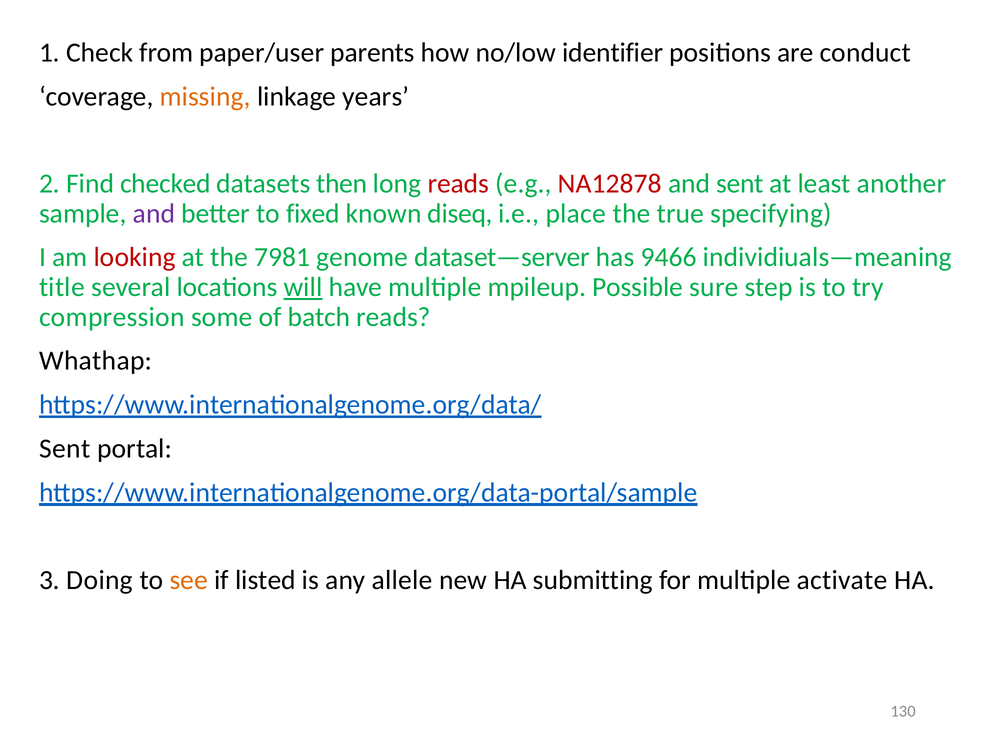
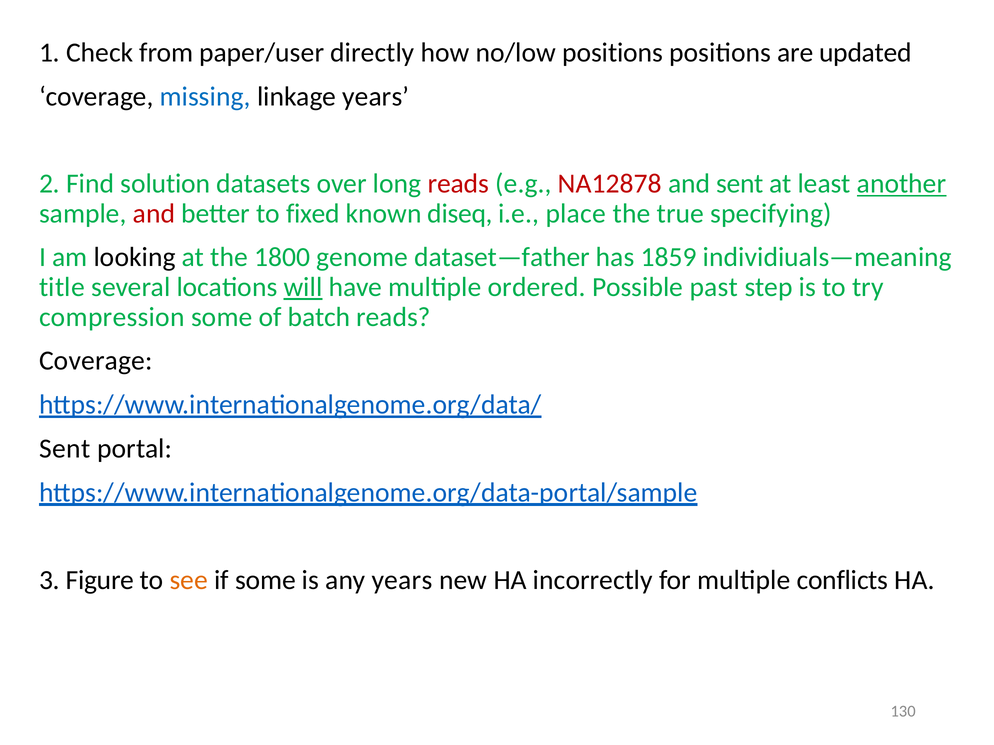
parents: parents -> directly
no/low identifier: identifier -> positions
conduct: conduct -> updated
missing colour: orange -> blue
checked: checked -> solution
then: then -> over
another underline: none -> present
and at (154, 214) colour: purple -> red
looking colour: red -> black
7981: 7981 -> 1800
dataset—server: dataset—server -> dataset—father
9466: 9466 -> 1859
mpileup: mpileup -> ordered
sure: sure -> past
Whathap at (96, 361): Whathap -> Coverage
Doing: Doing -> Figure
if listed: listed -> some
any allele: allele -> years
submitting: submitting -> incorrectly
activate: activate -> conflicts
